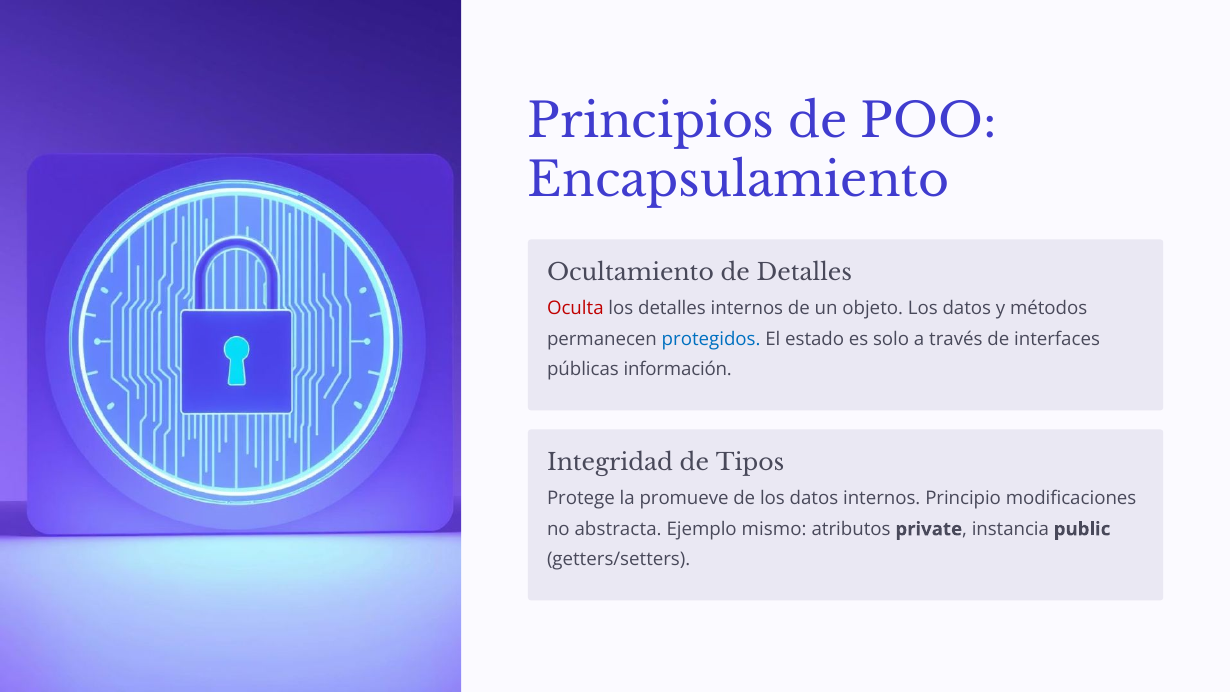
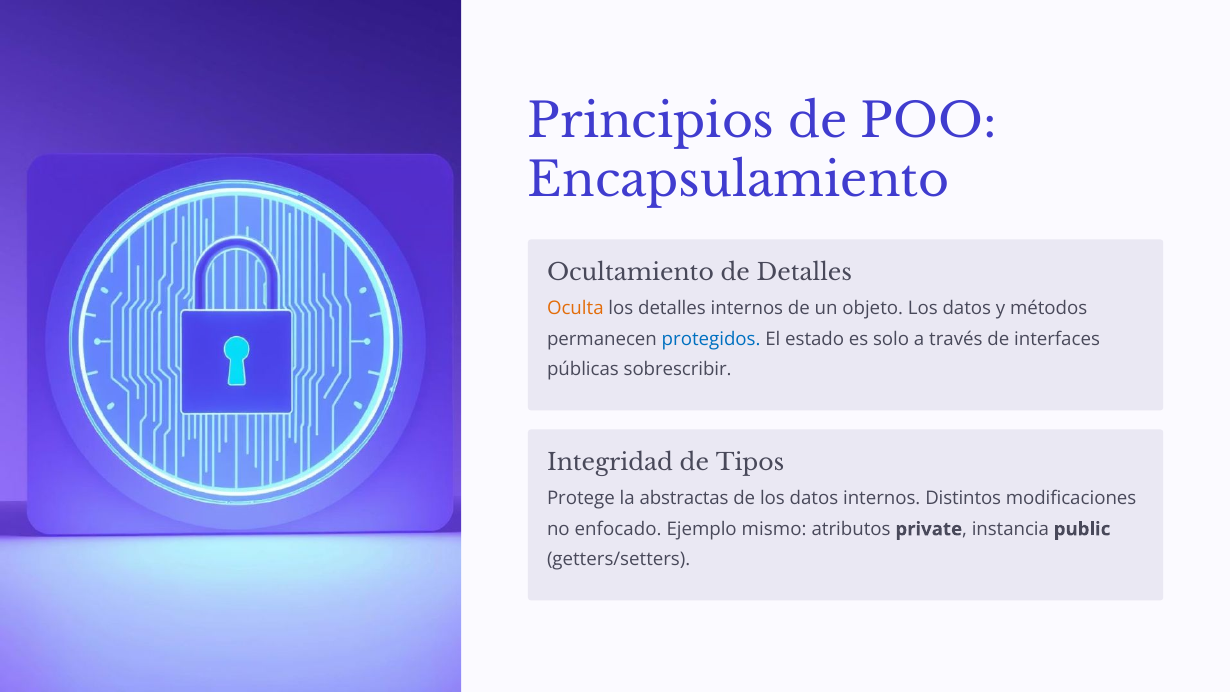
Oculta colour: red -> orange
información: información -> sobrescribir
promueve: promueve -> abstractas
Principio: Principio -> Distintos
abstracta: abstracta -> enfocado
